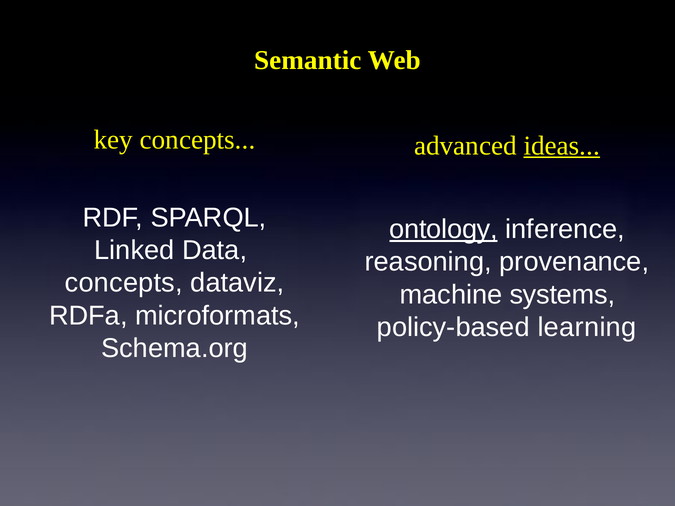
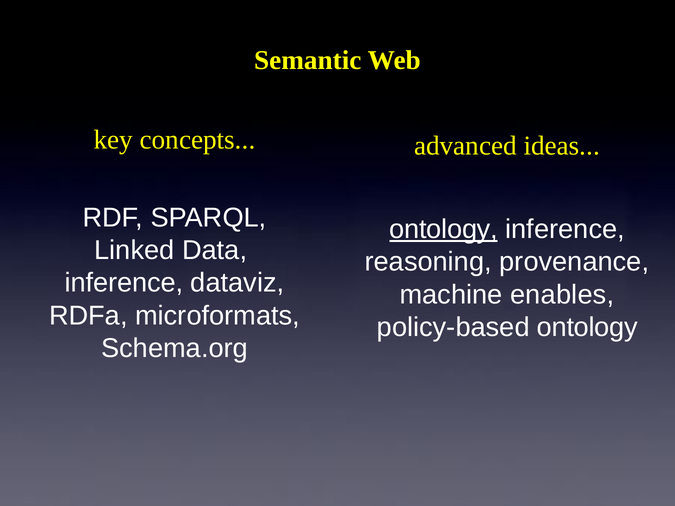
ideas underline: present -> none
concepts at (124, 283): concepts -> inference
systems: systems -> enables
policy-based learning: learning -> ontology
